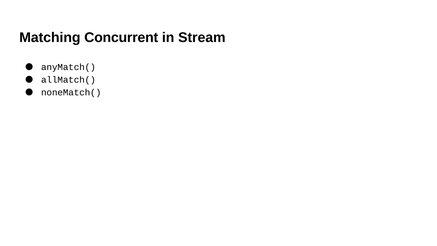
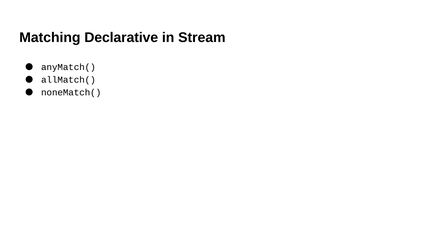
Concurrent: Concurrent -> Declarative
